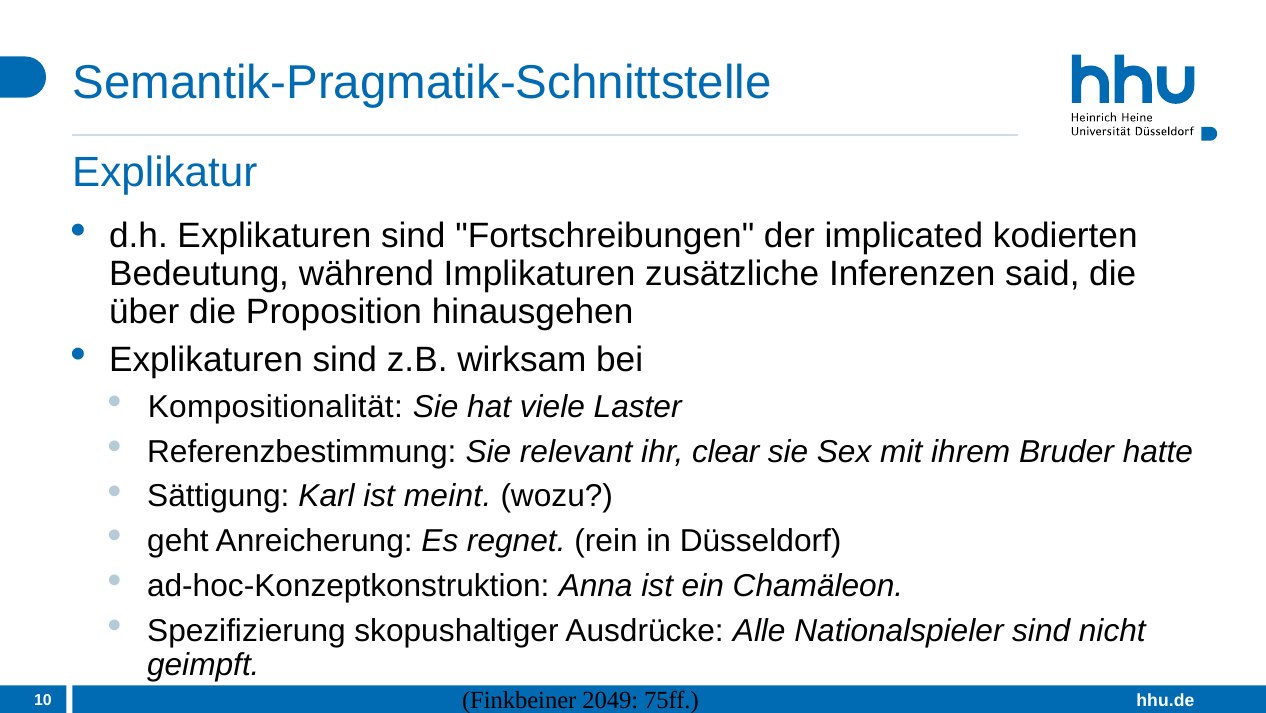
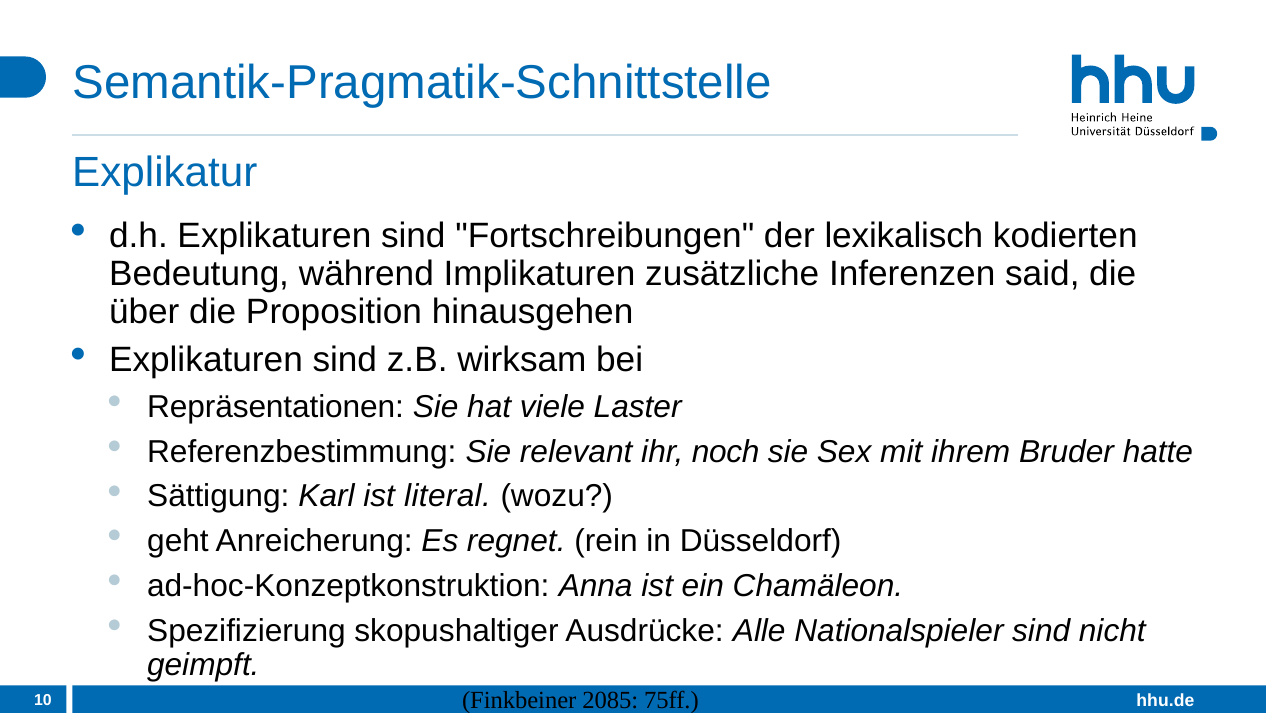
implicated: implicated -> lexikalisch
Kompositionalität: Kompositionalität -> Repräsentationen
clear: clear -> noch
meint: meint -> literal
2049: 2049 -> 2085
